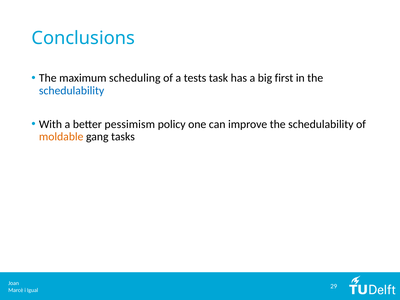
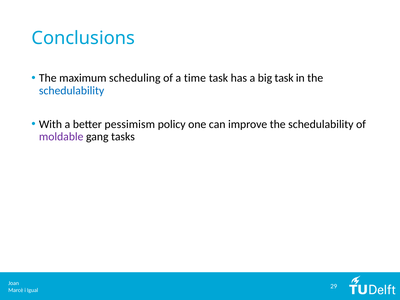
tests: tests -> time
big first: first -> task
moldable colour: orange -> purple
